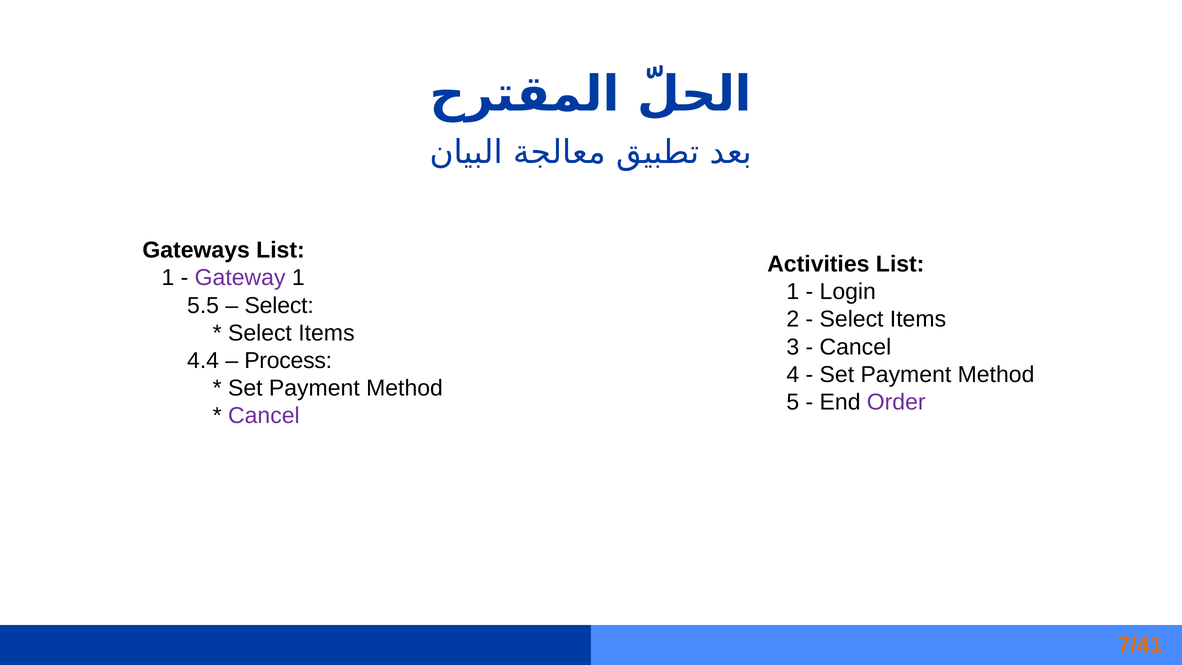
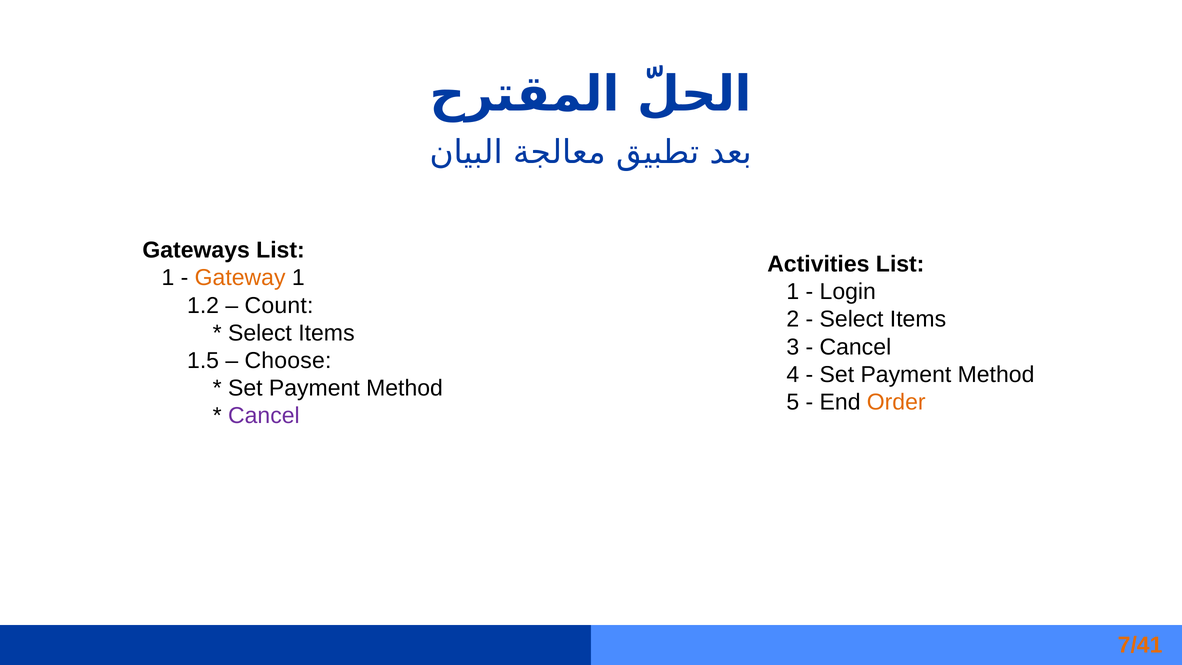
Gateway colour: purple -> orange
5.5: 5.5 -> 1.2
Select at (279, 305): Select -> Count
4.4: 4.4 -> 1.5
Process: Process -> Choose
Order colour: purple -> orange
